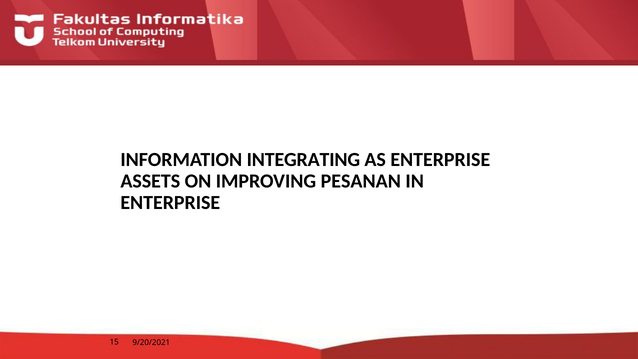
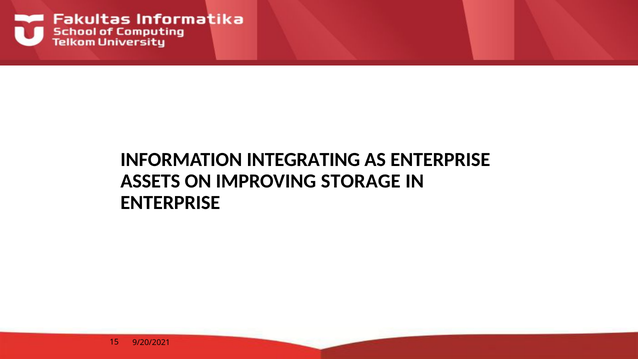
PESANAN: PESANAN -> STORAGE
